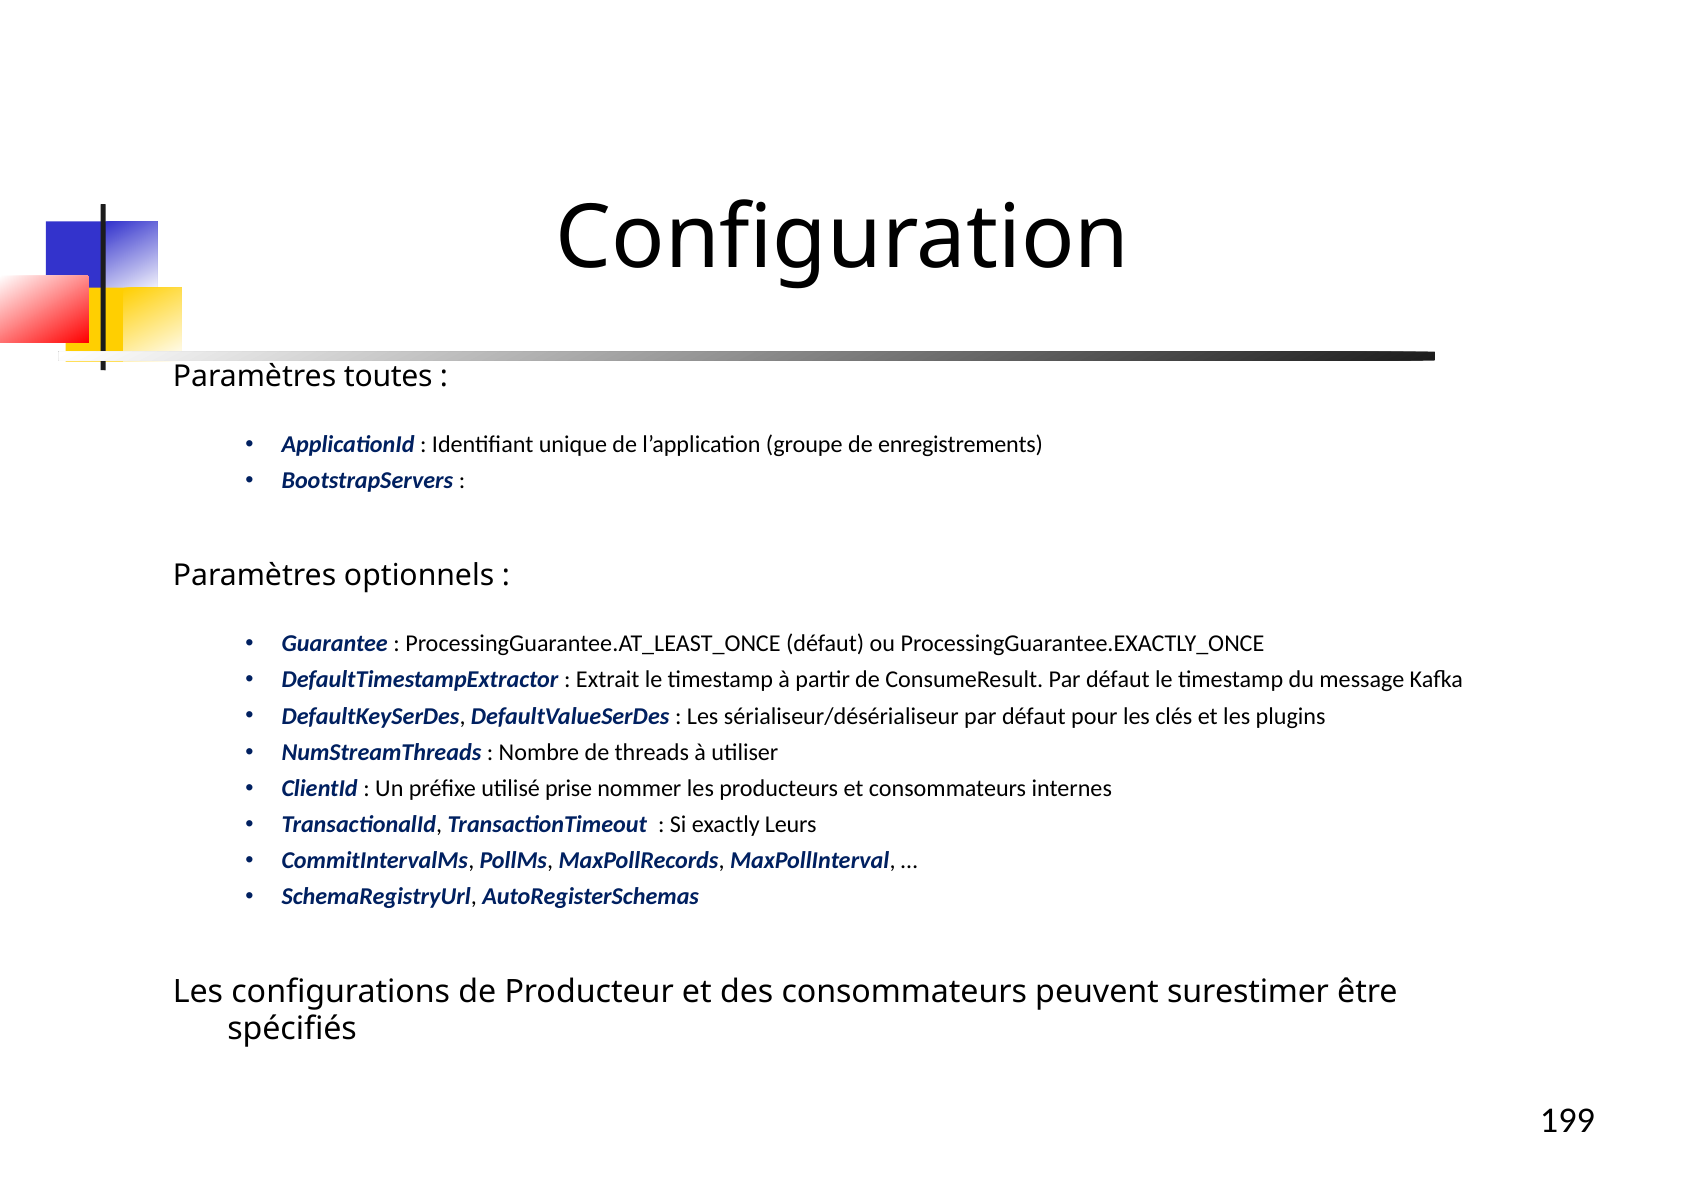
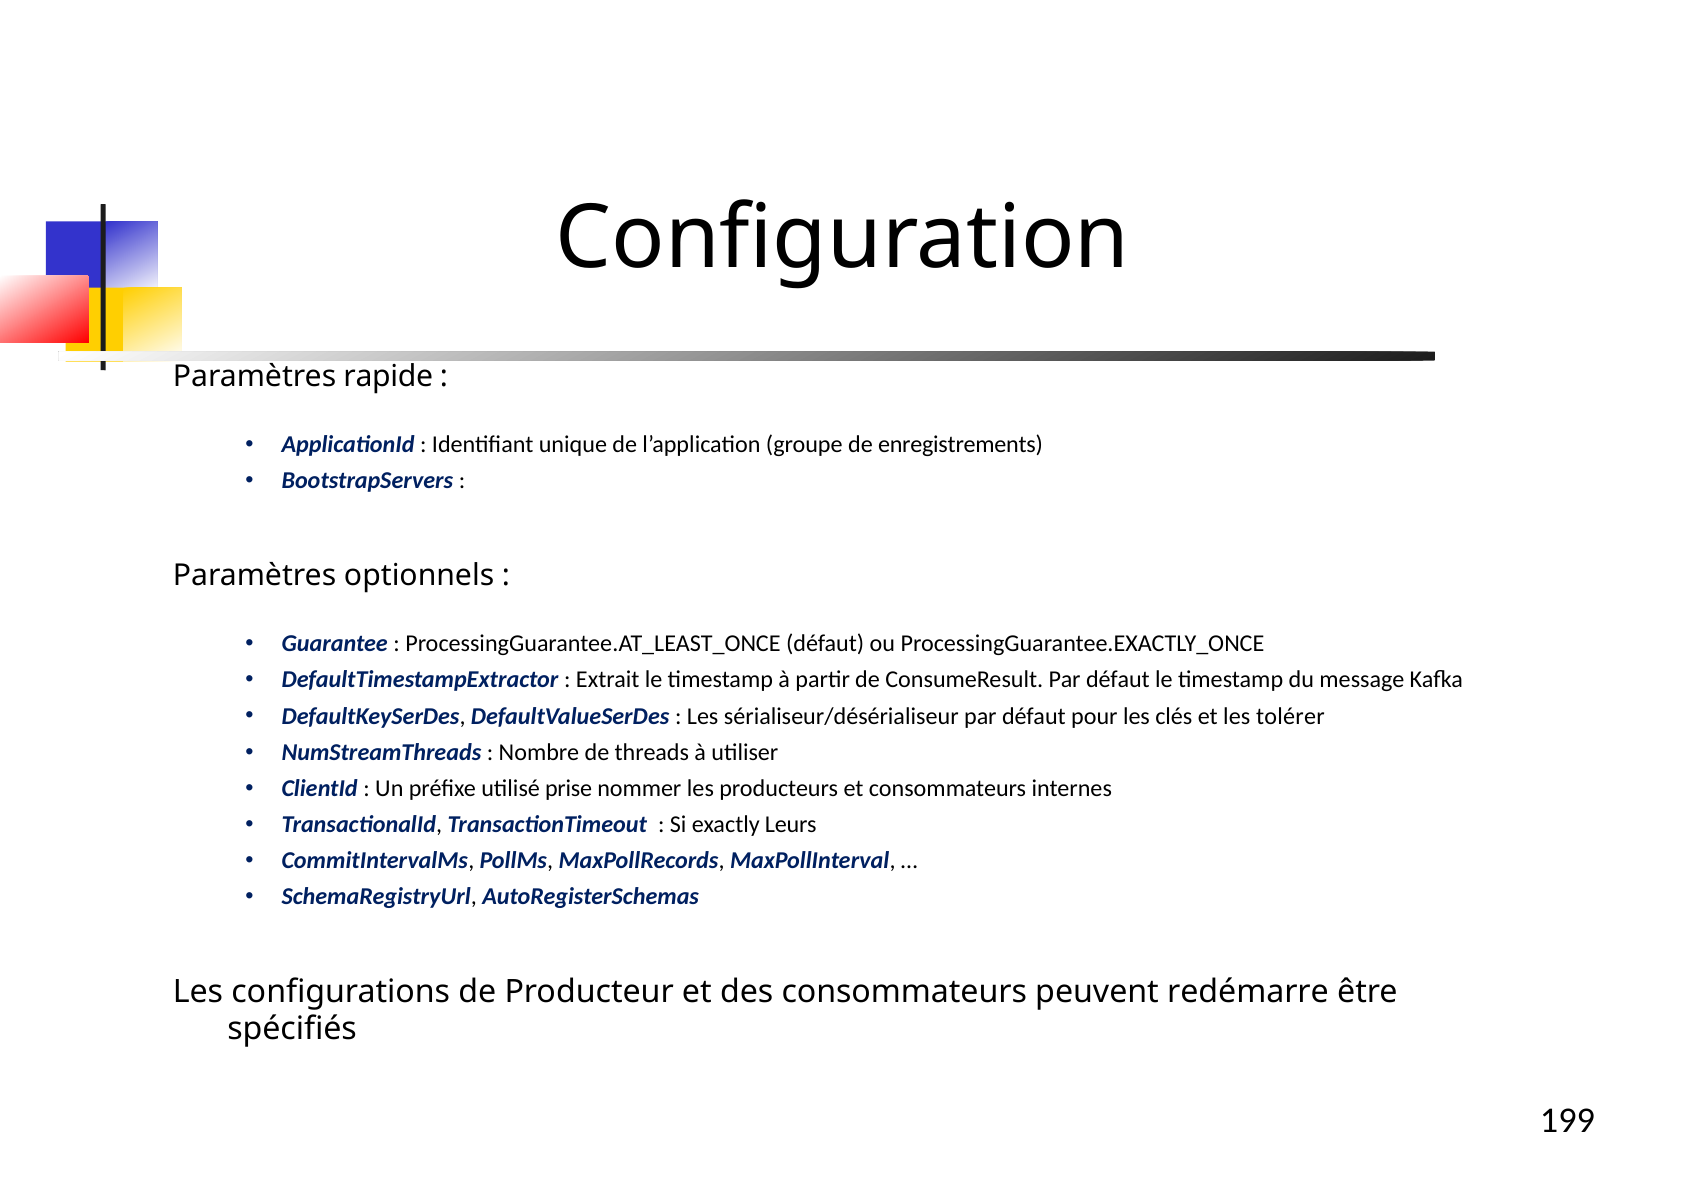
toutes: toutes -> rapide
plugins: plugins -> tolérer
surestimer: surestimer -> redémarre
